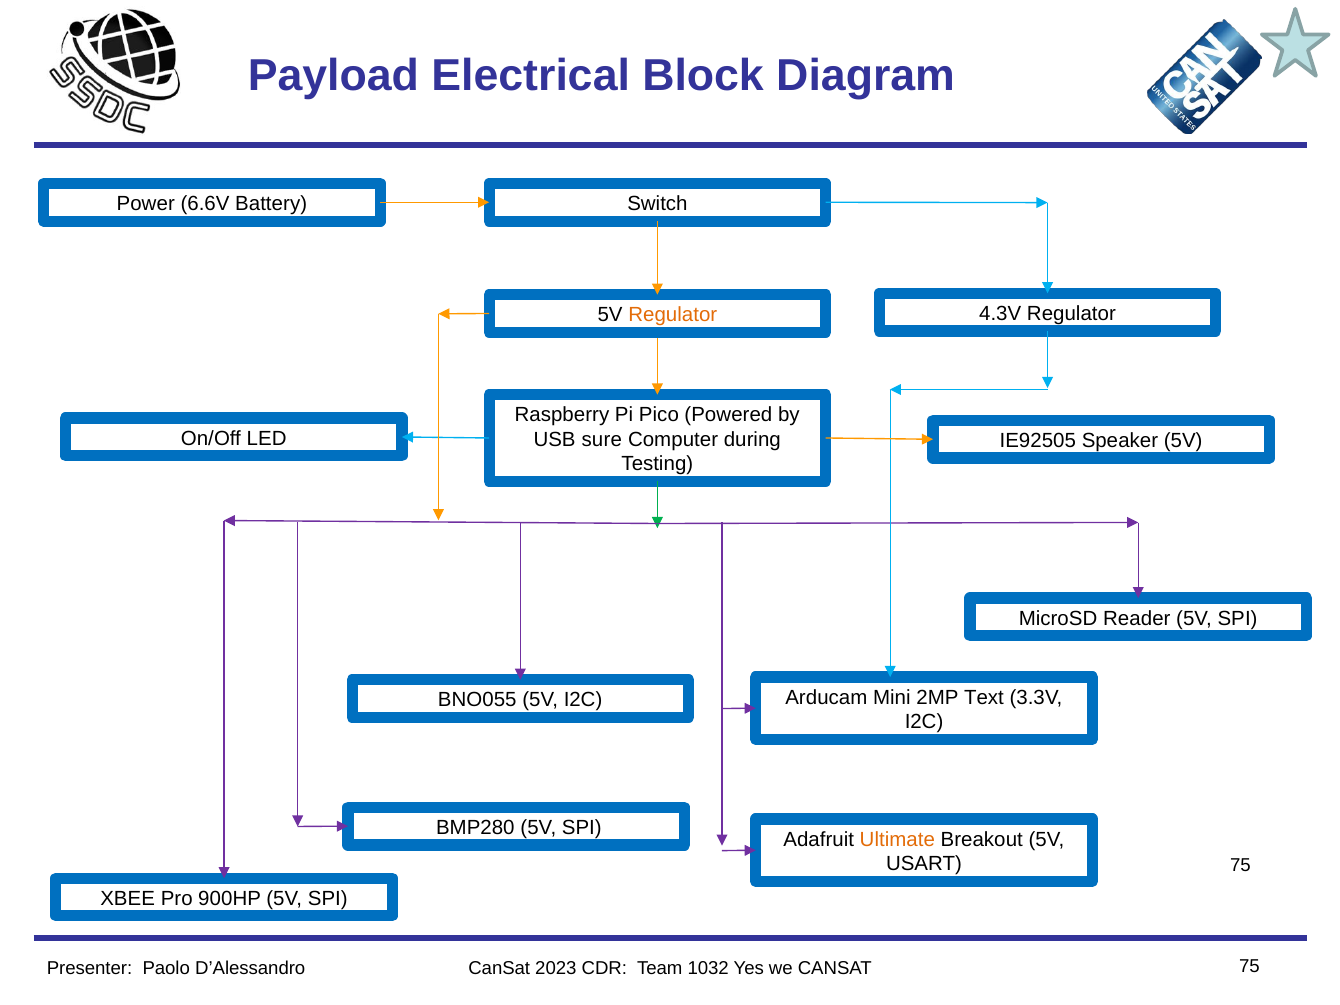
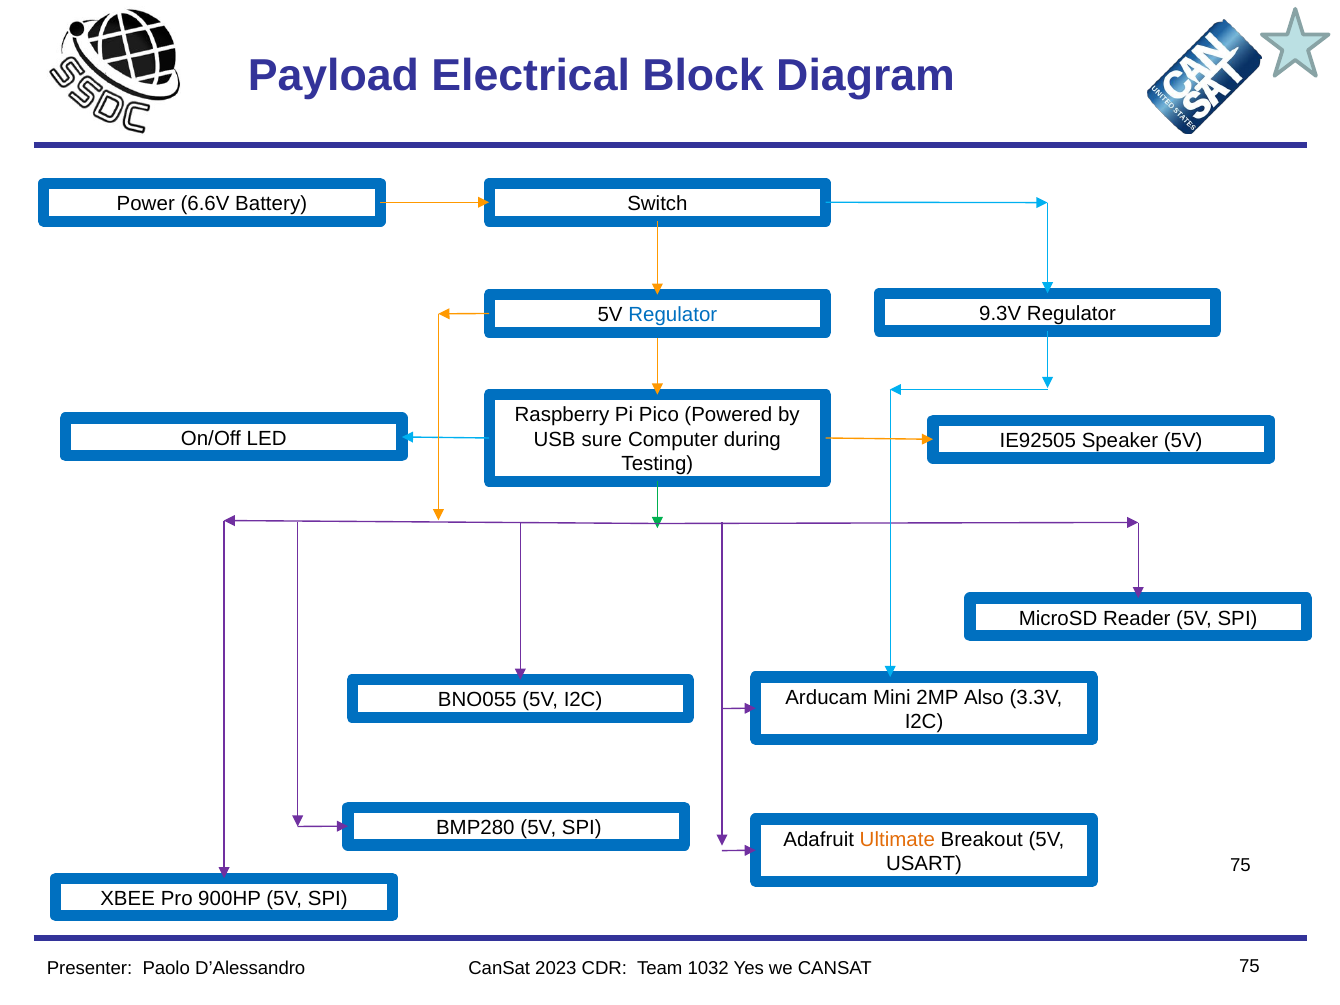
4.3V: 4.3V -> 9.3V
Regulator at (673, 315) colour: orange -> blue
Text: Text -> Also
